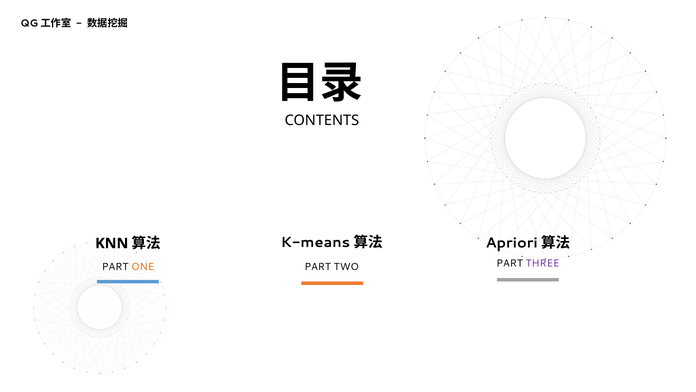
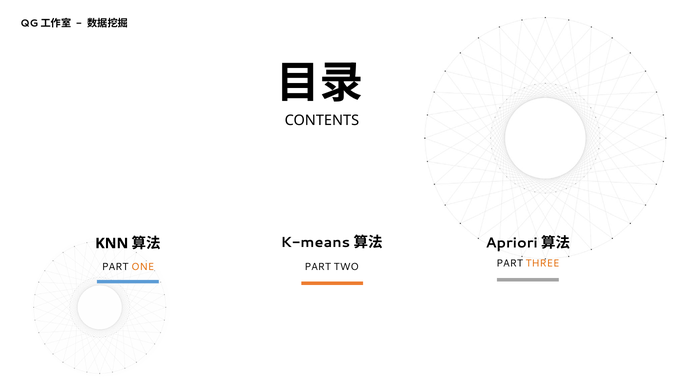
THREE colour: purple -> orange
